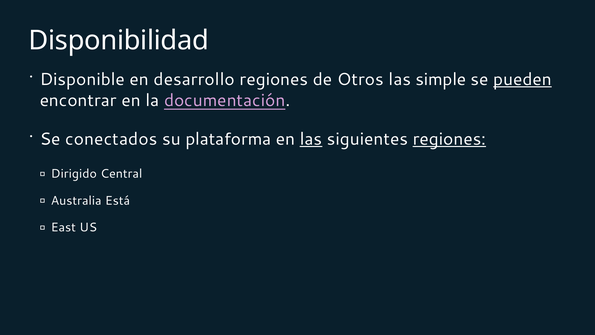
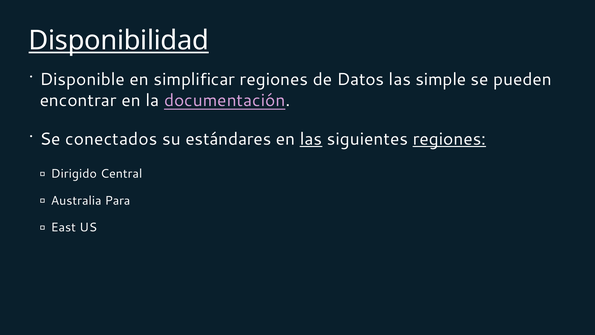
Disponibilidad underline: none -> present
desarrollo: desarrollo -> simplificar
Otros: Otros -> Datos
pueden underline: present -> none
plataforma: plataforma -> estándares
Está: Está -> Para
